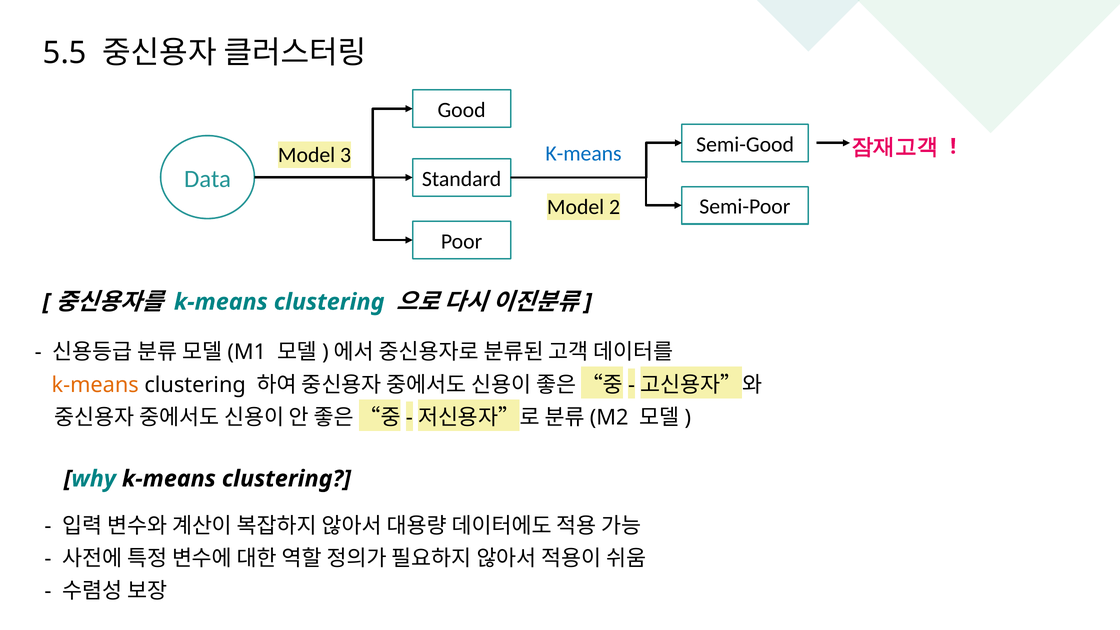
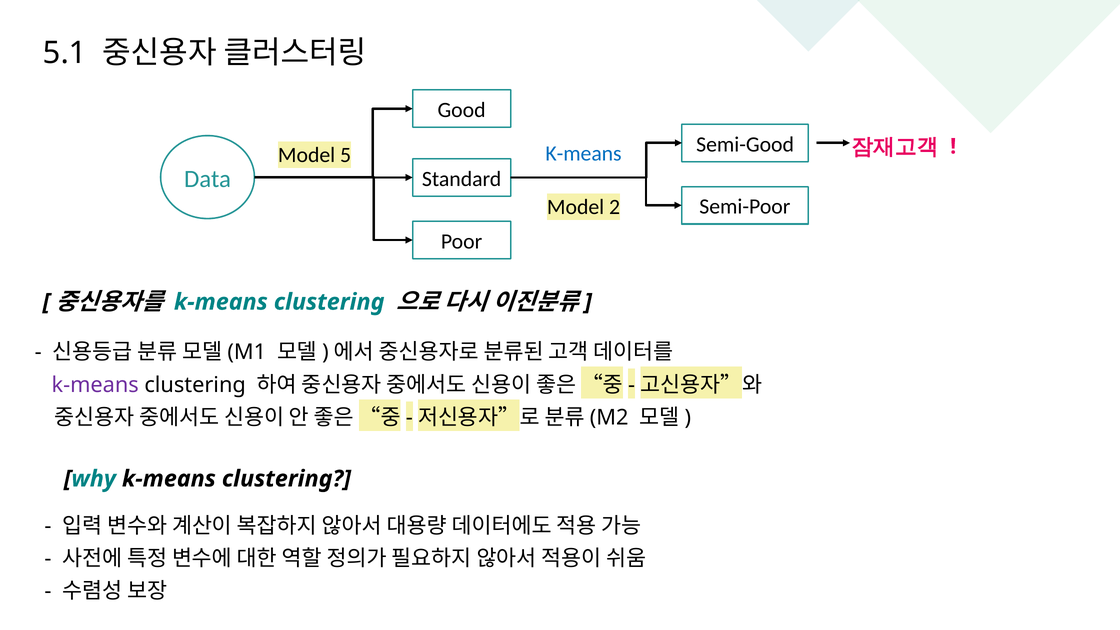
5.5: 5.5 -> 5.1
3: 3 -> 5
k-means at (95, 385) colour: orange -> purple
